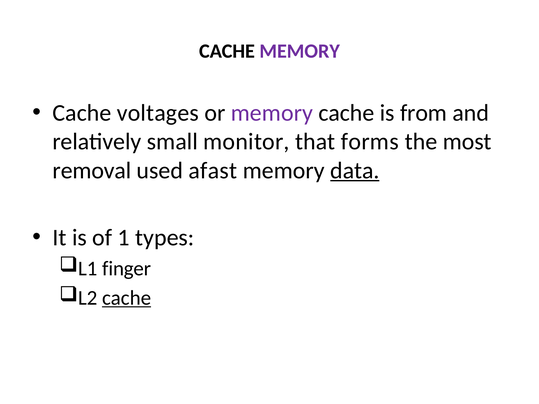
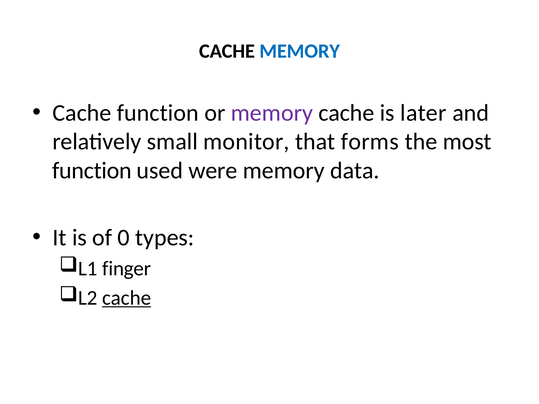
MEMORY at (300, 51) colour: purple -> blue
Cache voltages: voltages -> function
from: from -> later
removal at (92, 171): removal -> function
afast: afast -> were
data underline: present -> none
1: 1 -> 0
